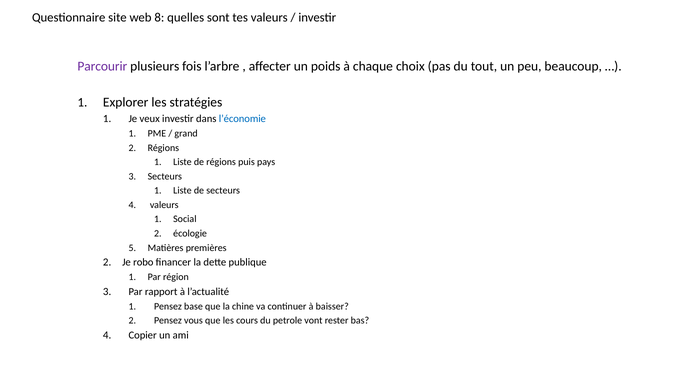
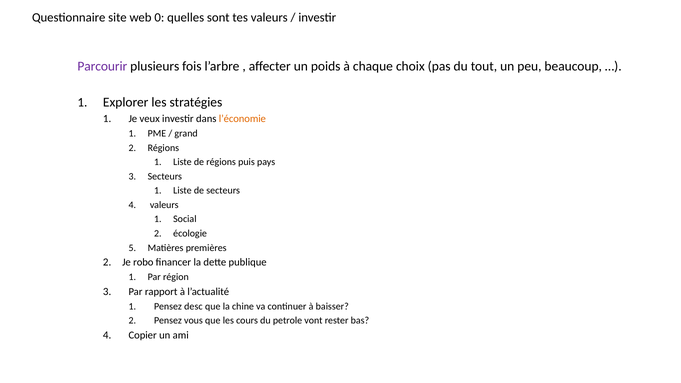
8: 8 -> 0
l’économie colour: blue -> orange
base: base -> desc
